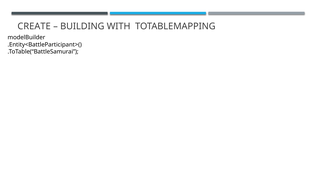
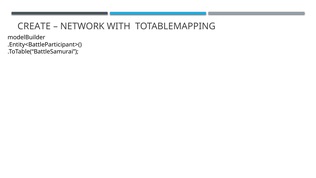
BUILDING: BUILDING -> NETWORK
